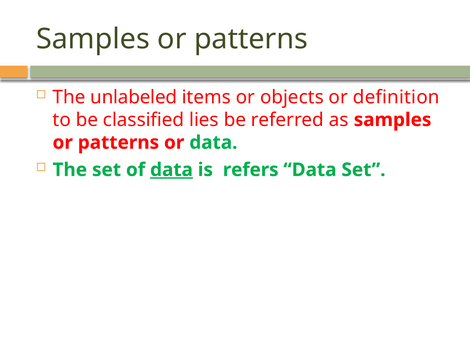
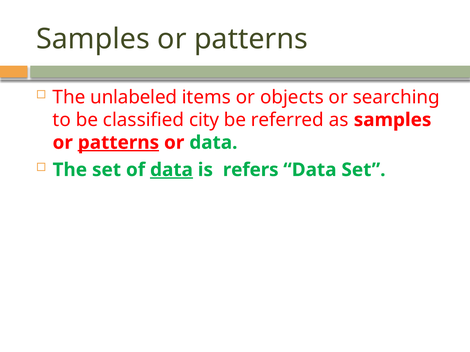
definition: definition -> searching
lies: lies -> city
patterns at (118, 143) underline: none -> present
